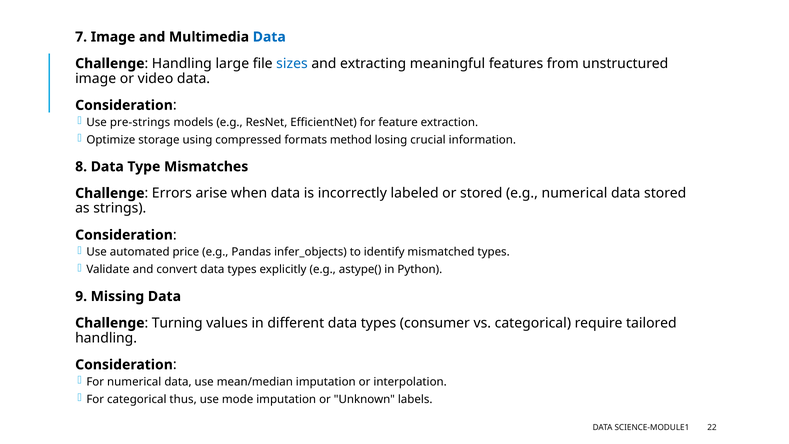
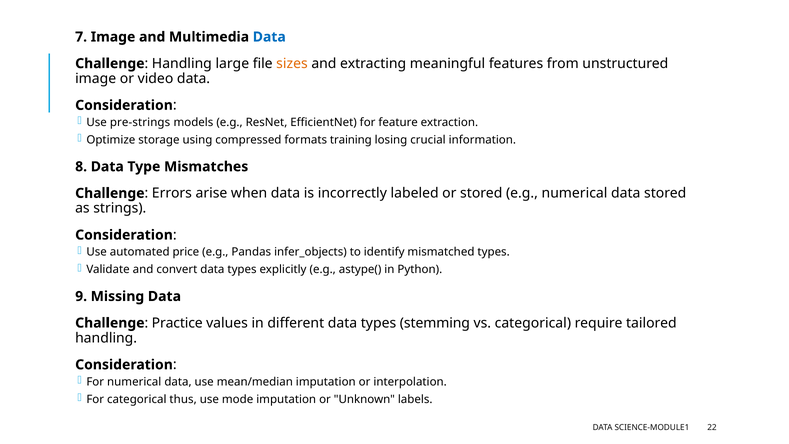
sizes colour: blue -> orange
method: method -> training
Turning: Turning -> Practice
consumer: consumer -> stemming
